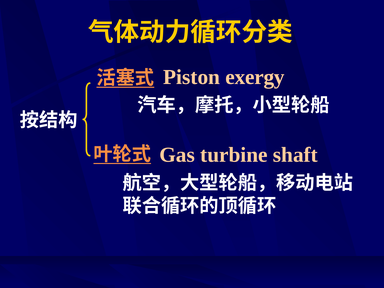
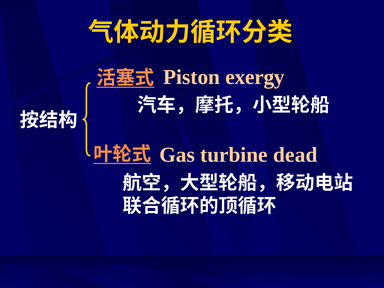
shaft: shaft -> dead
